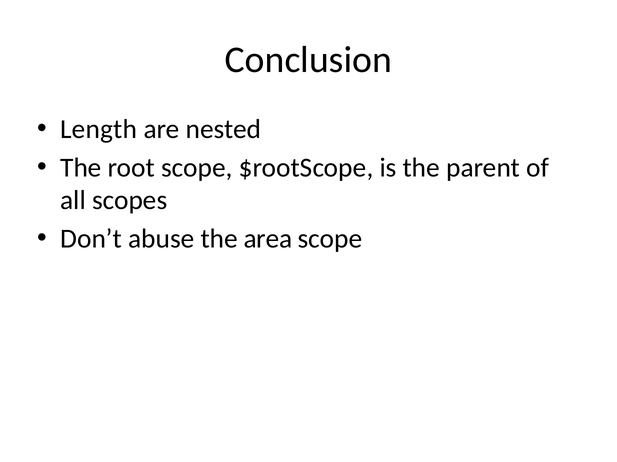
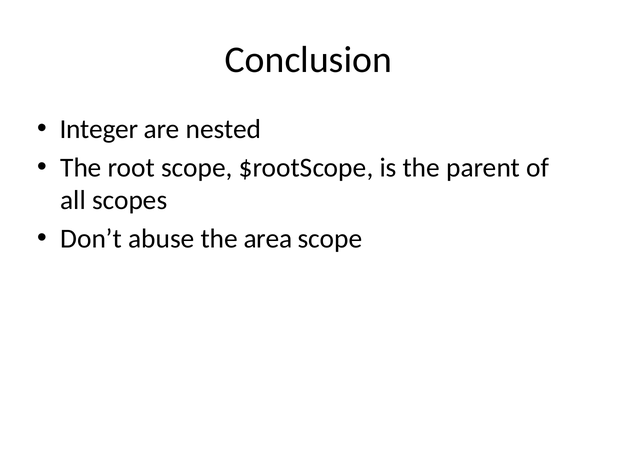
Length: Length -> Integer
